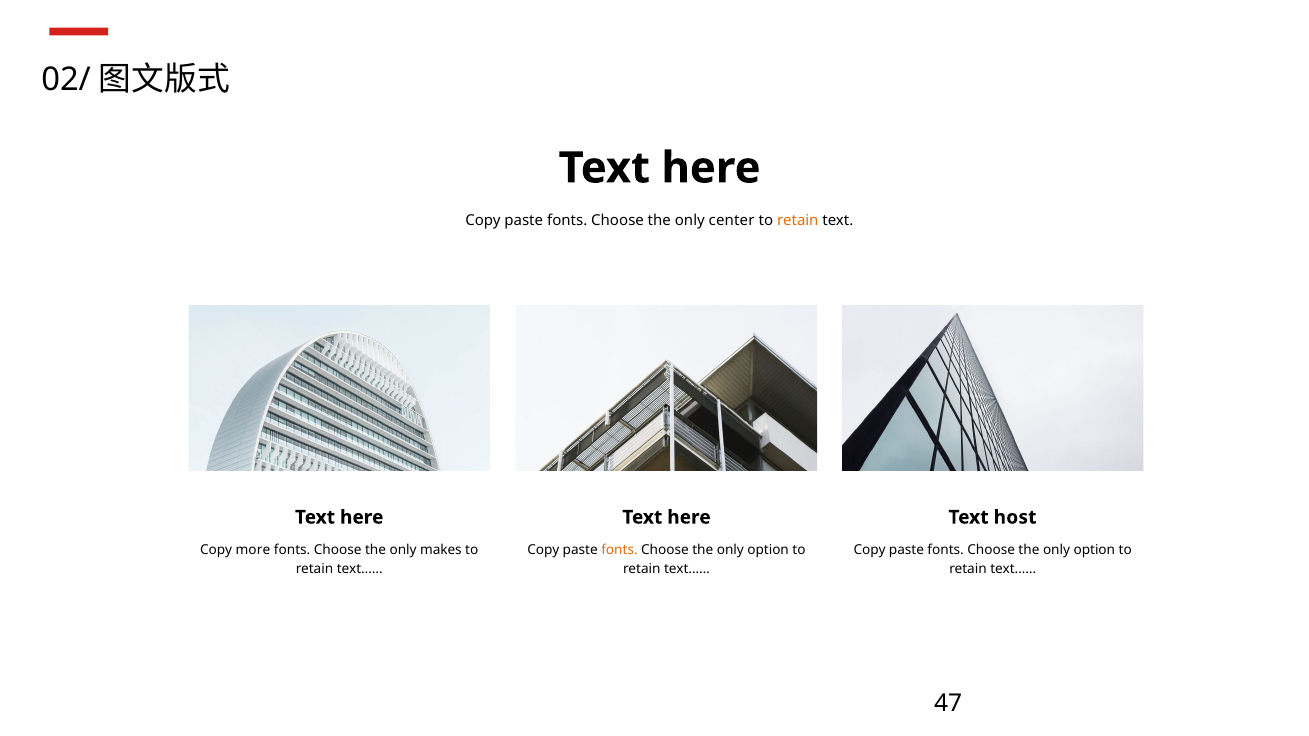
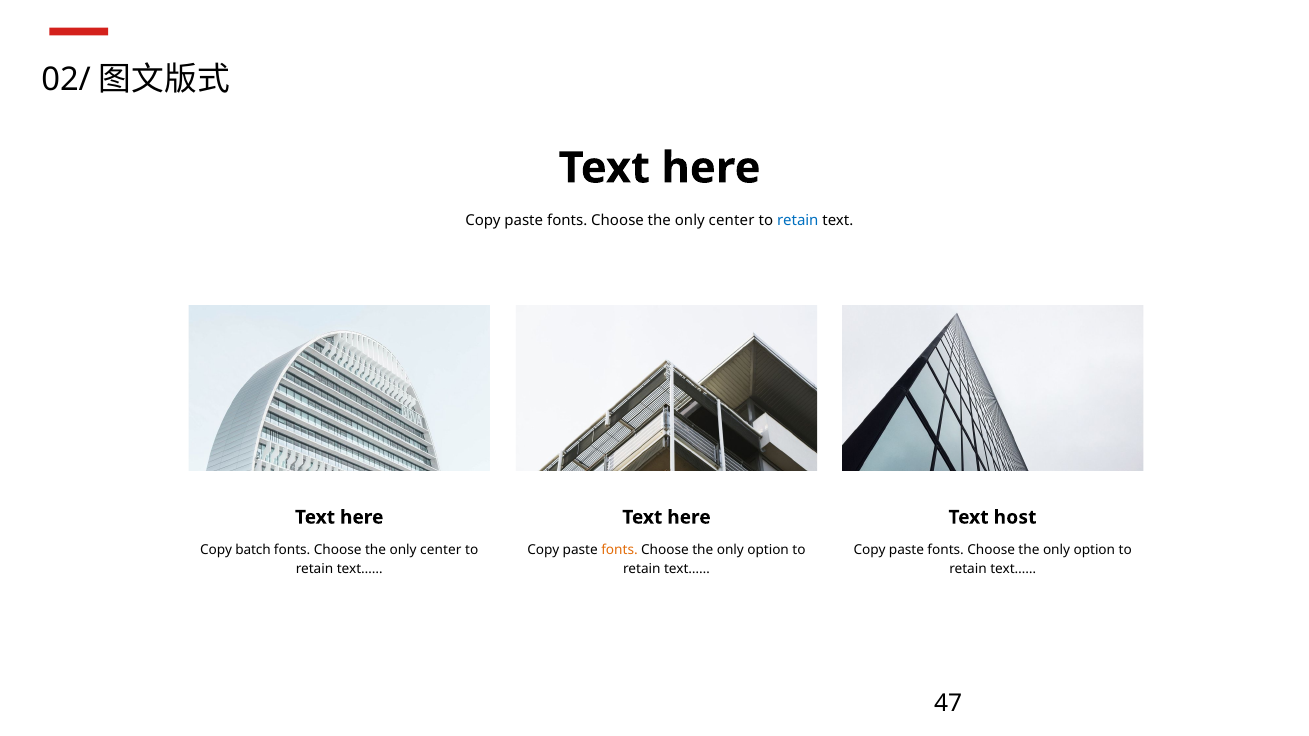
retain at (798, 221) colour: orange -> blue
more: more -> batch
makes at (441, 550): makes -> center
